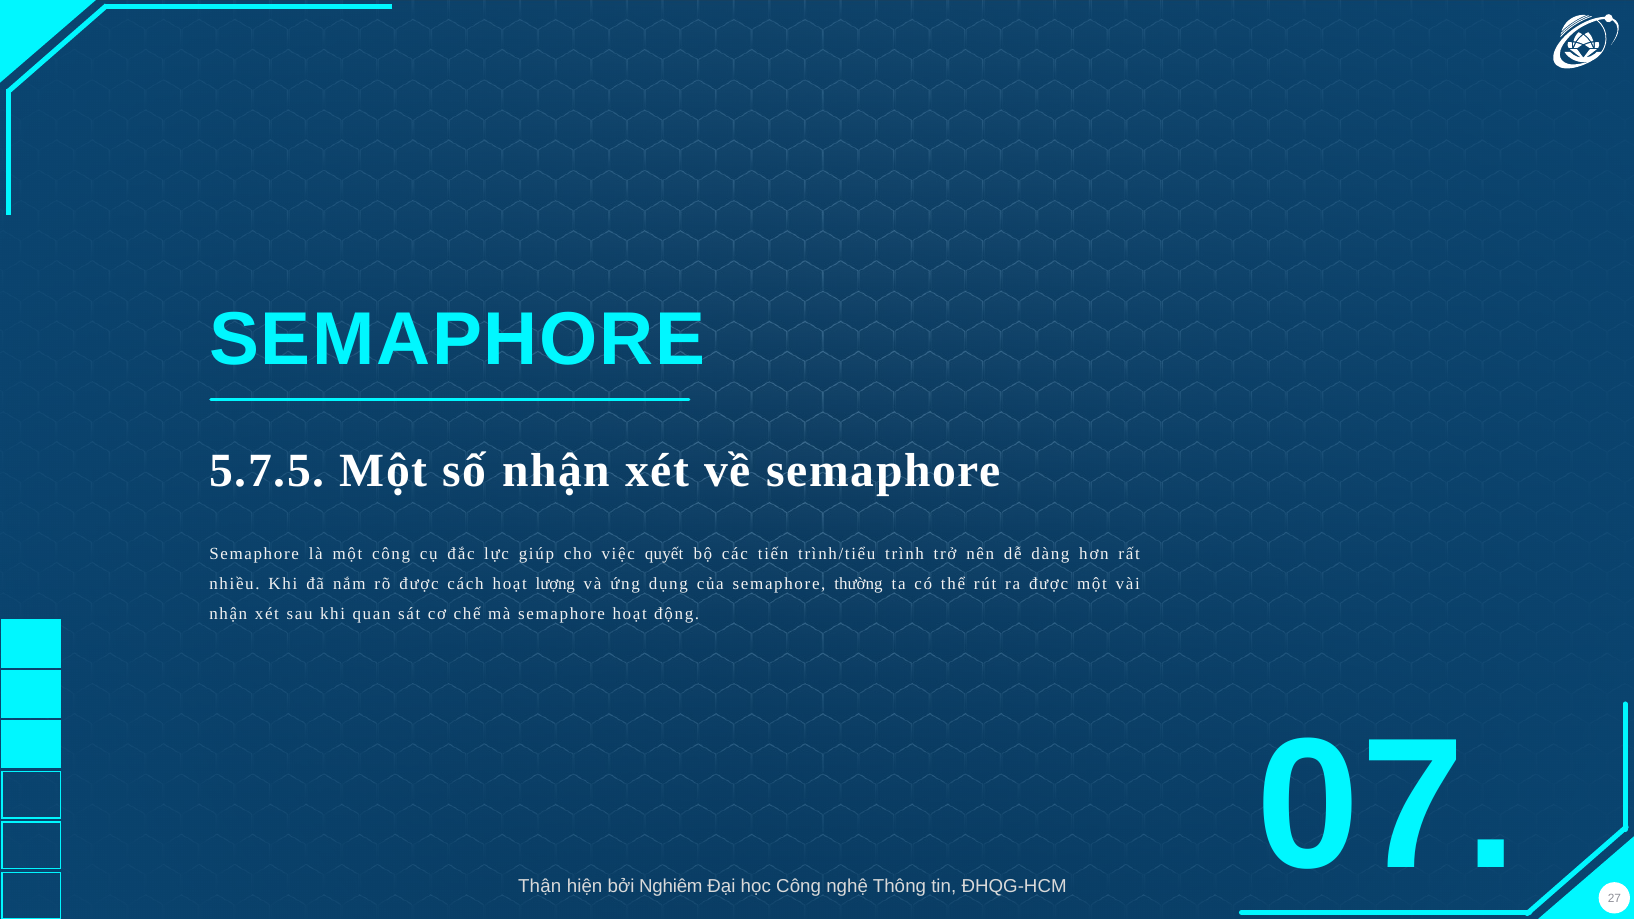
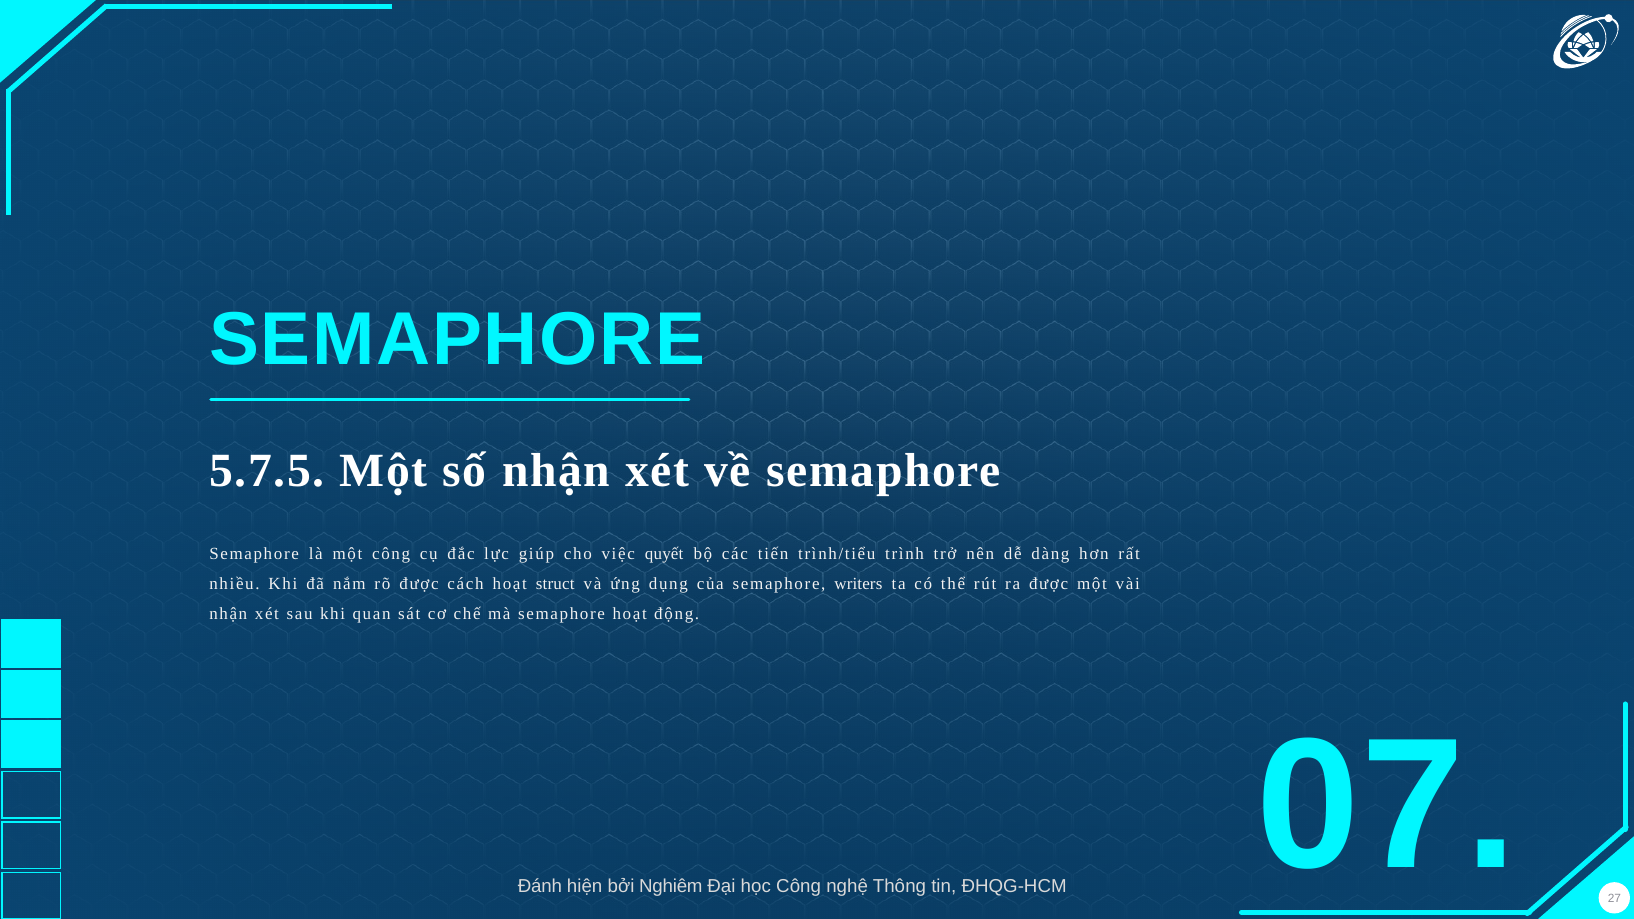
lượng: lượng -> struct
thường: thường -> writers
Thận: Thận -> Đánh
